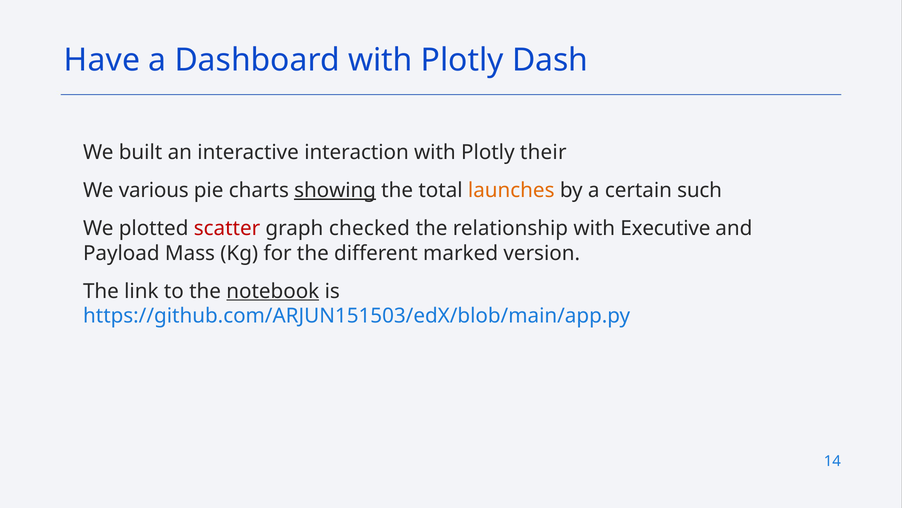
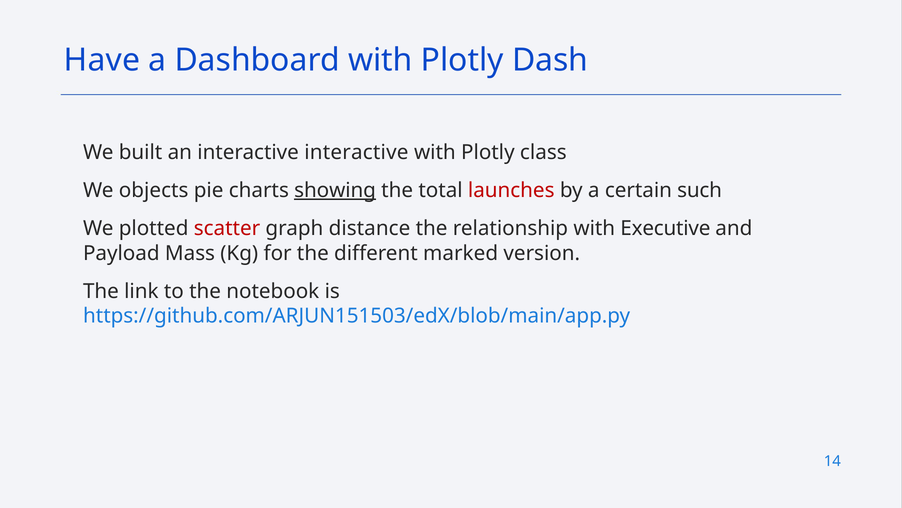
interactive interaction: interaction -> interactive
their: their -> class
various: various -> objects
launches colour: orange -> red
checked: checked -> distance
notebook underline: present -> none
